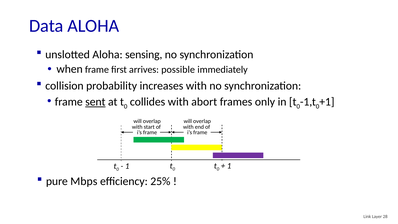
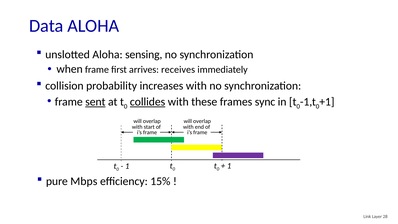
possible: possible -> receives
collides underline: none -> present
abort: abort -> these
only: only -> sync
25%: 25% -> 15%
